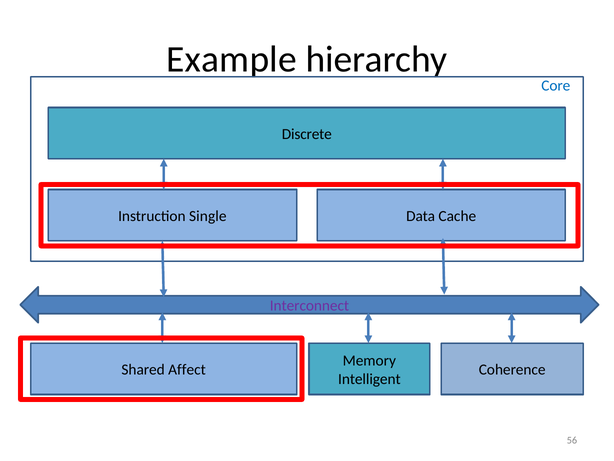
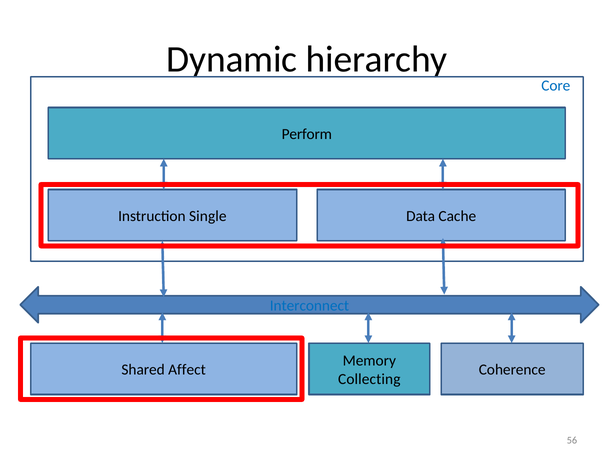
Example: Example -> Dynamic
Discrete: Discrete -> Perform
Interconnect colour: purple -> blue
Intelligent: Intelligent -> Collecting
